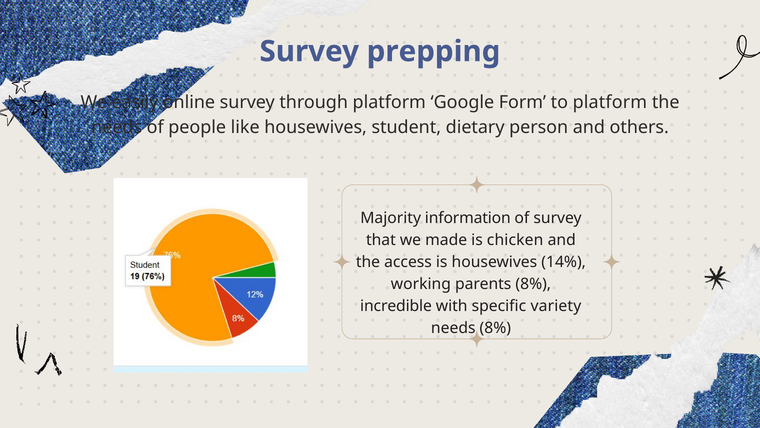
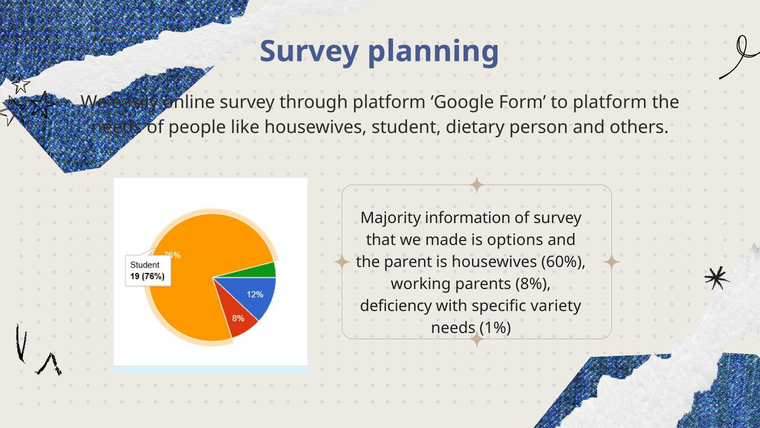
prepping: prepping -> planning
chicken: chicken -> options
access: access -> parent
14%: 14% -> 60%
incredible: incredible -> deficiency
needs 8%: 8% -> 1%
